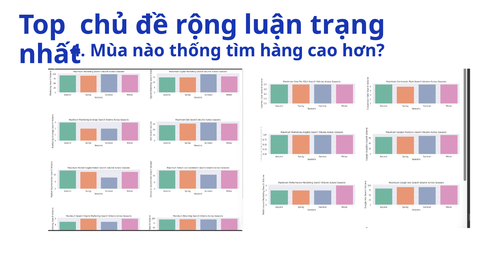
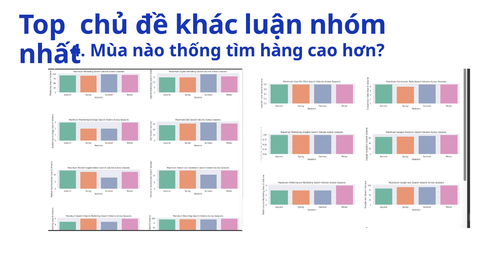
rộng: rộng -> khác
trạng: trạng -> nhóm
